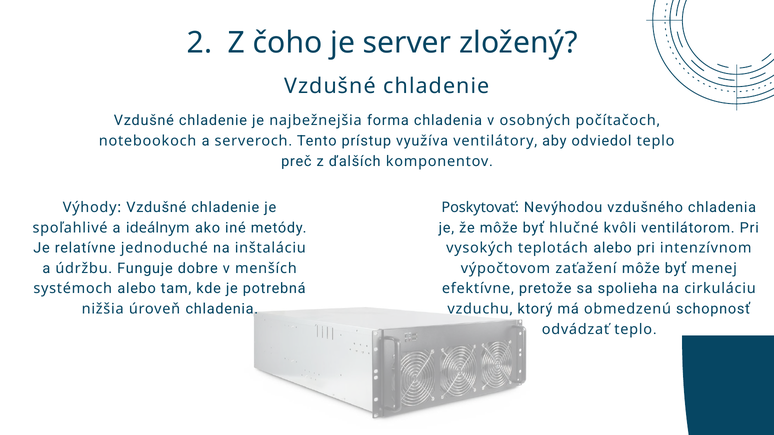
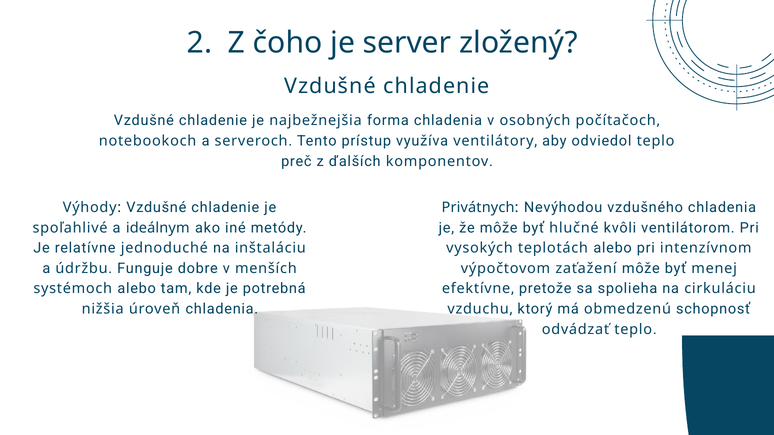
Poskytovať: Poskytovať -> Privátnych
